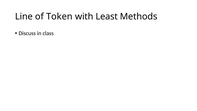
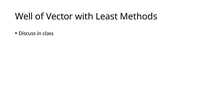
Line: Line -> Well
Token: Token -> Vector
